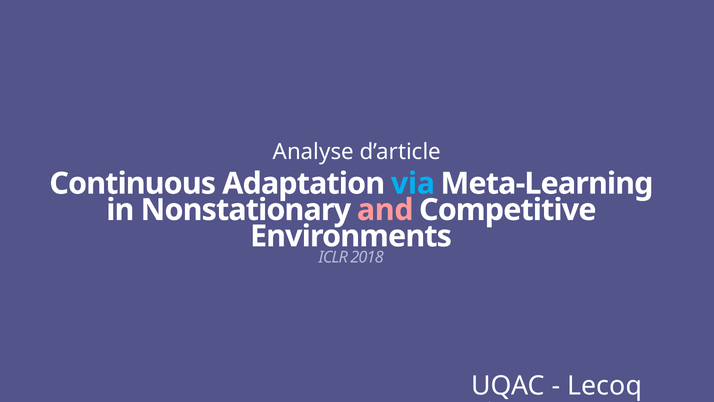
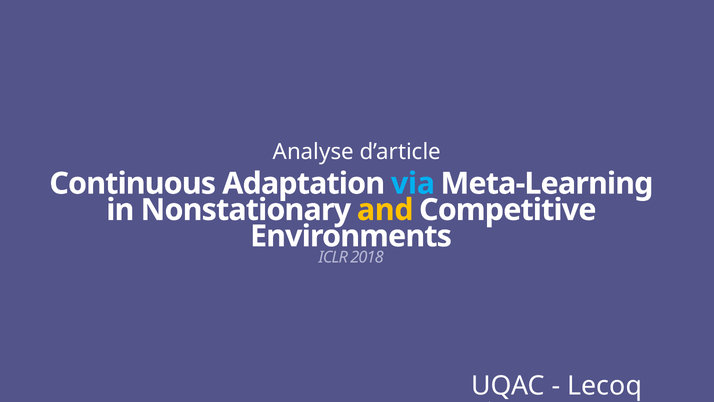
and colour: pink -> yellow
